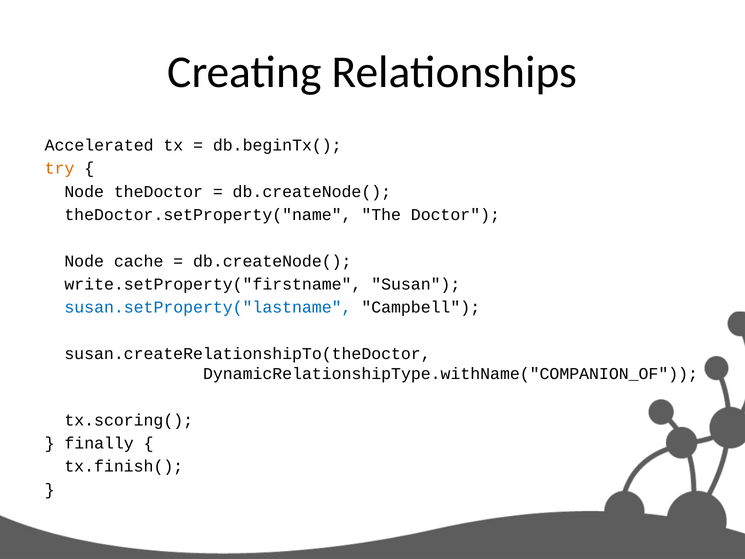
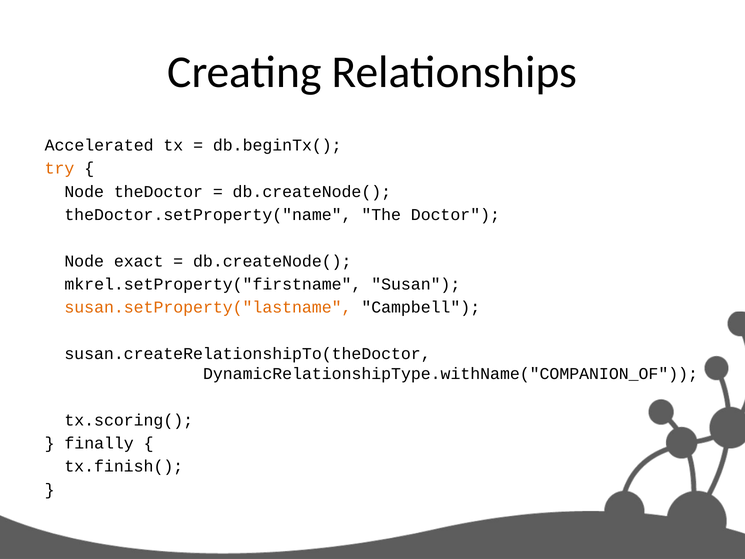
cache: cache -> exact
write.setProperty("firstname: write.setProperty("firstname -> mkrel.setProperty("firstname
susan.setProperty("lastname colour: blue -> orange
